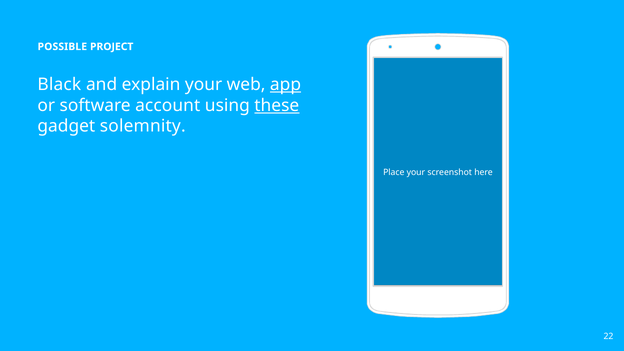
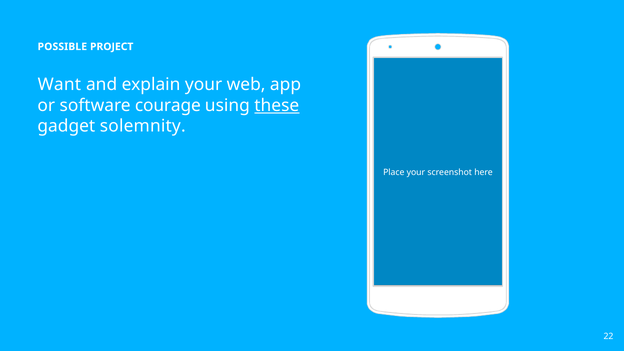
Black: Black -> Want
app underline: present -> none
account: account -> courage
